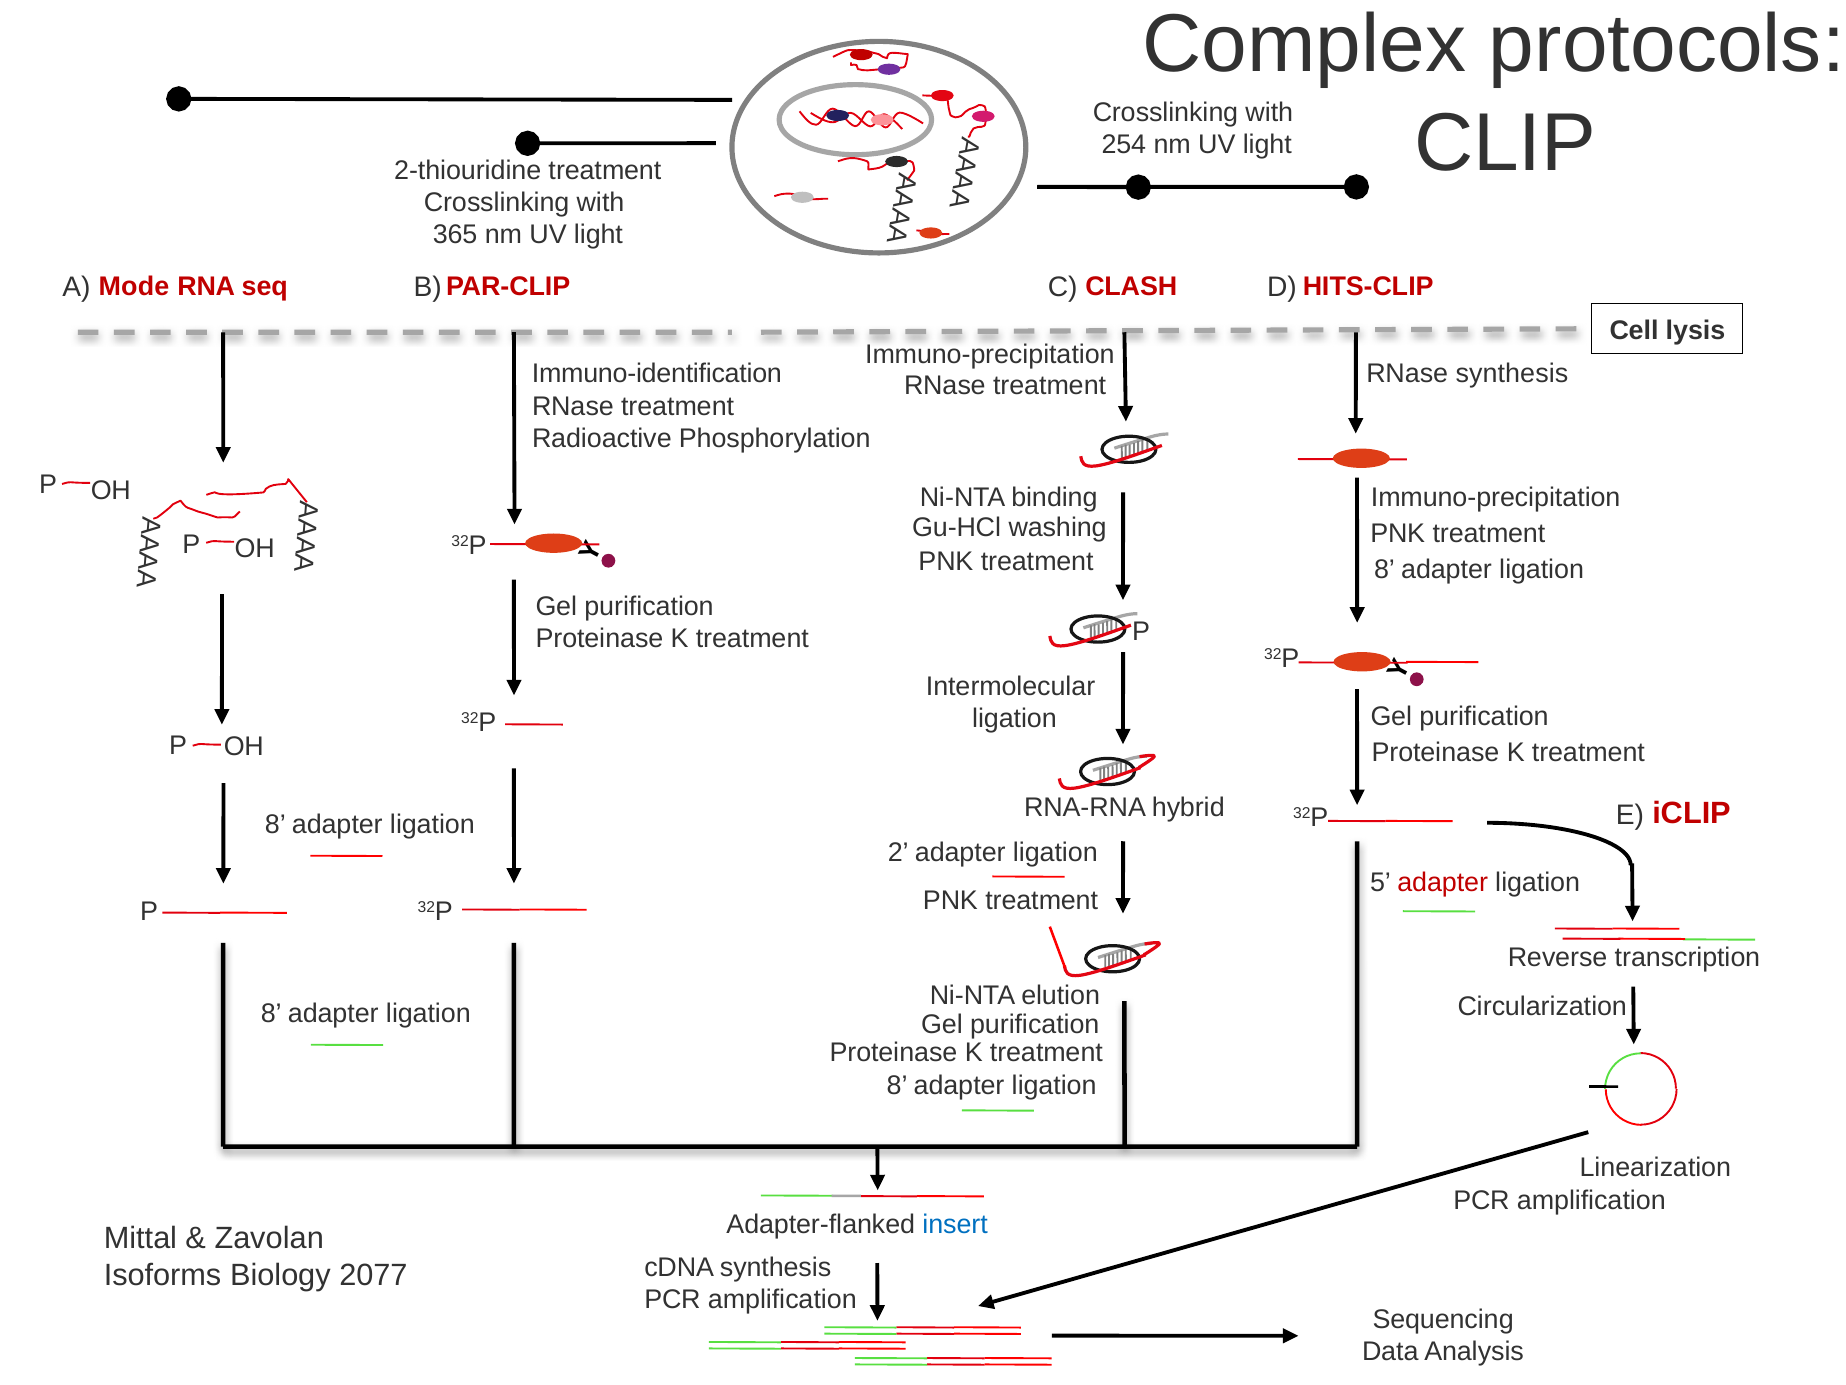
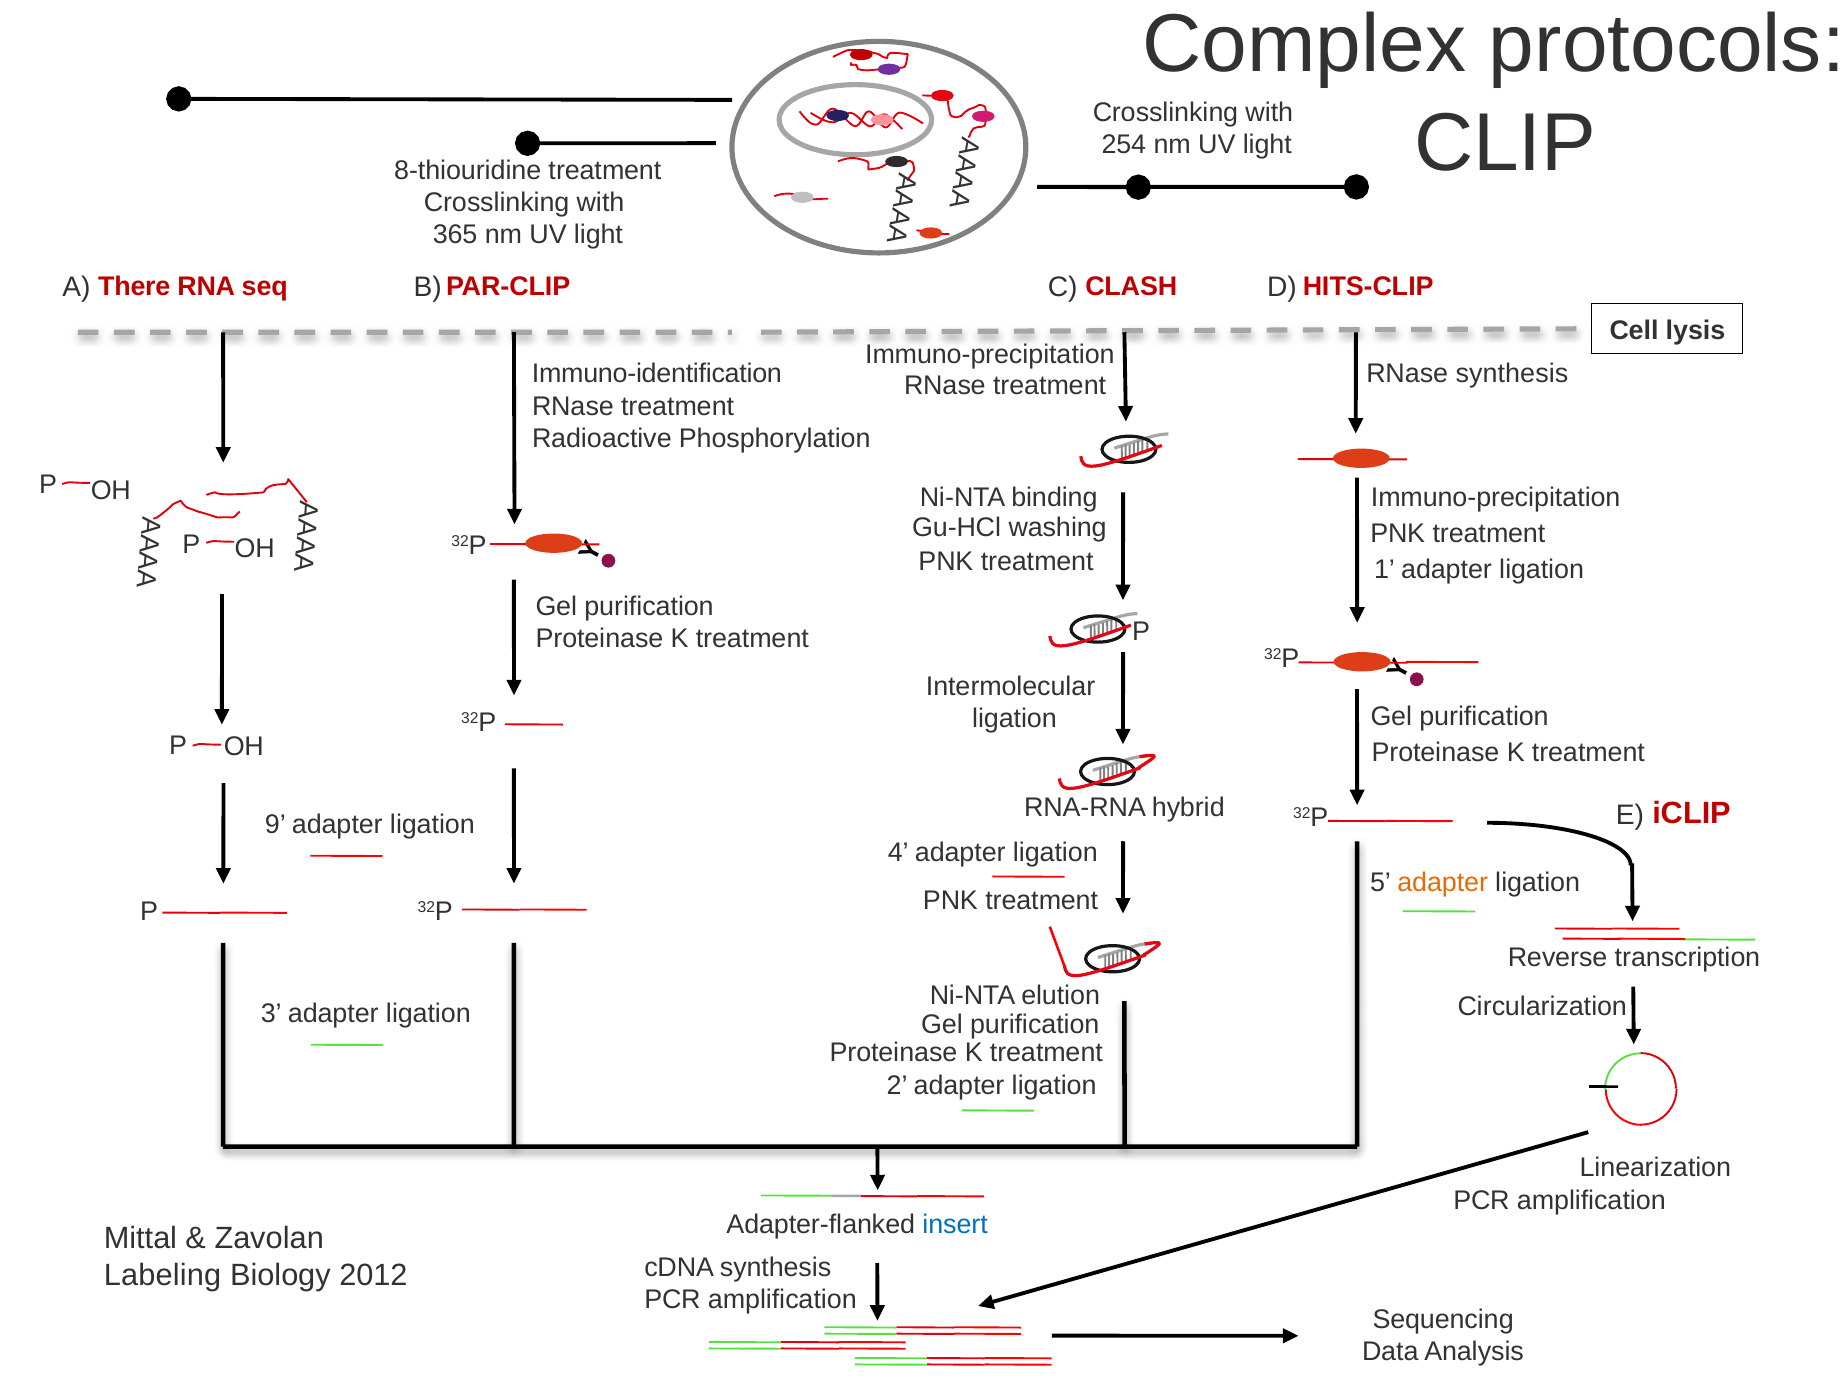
2-thiouridine: 2-thiouridine -> 8-thiouridine
Mode: Mode -> There
8 at (1385, 570): 8 -> 1
8 at (275, 824): 8 -> 9
2: 2 -> 4
adapter at (1443, 883) colour: red -> orange
8 at (271, 1013): 8 -> 3
8 at (897, 1085): 8 -> 2
Isoforms: Isoforms -> Labeling
2077: 2077 -> 2012
